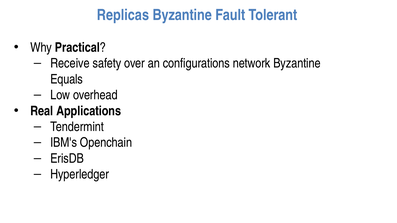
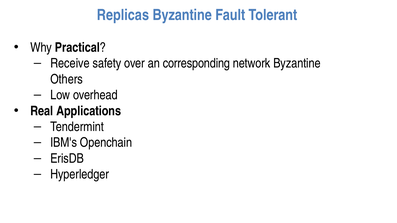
configurations: configurations -> corresponding
Equals: Equals -> Others
